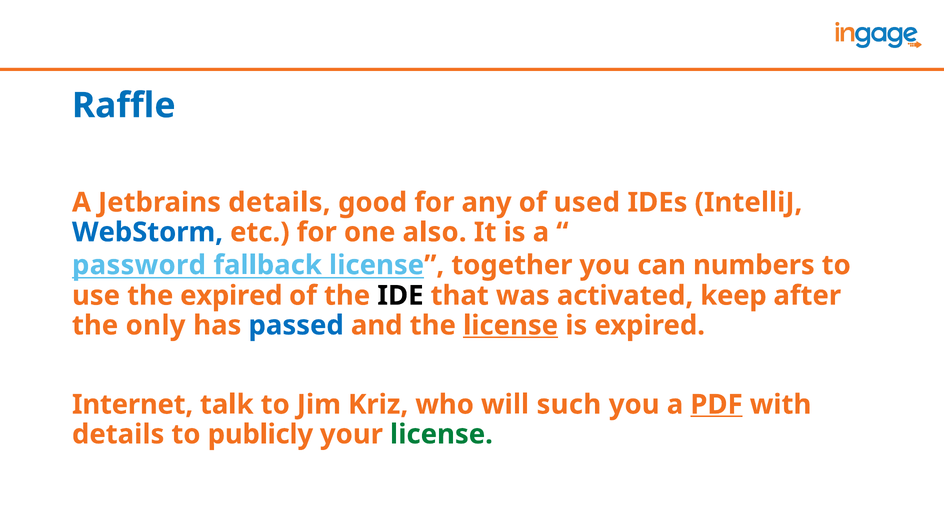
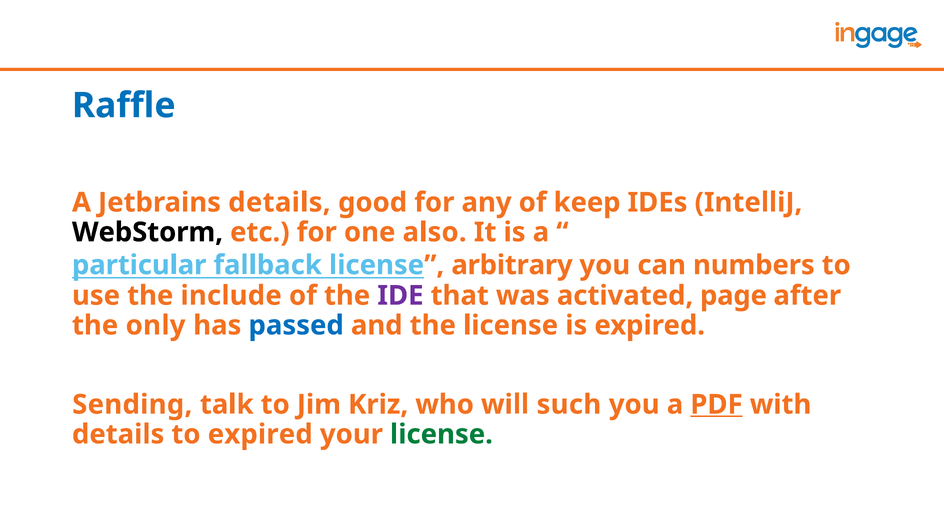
used: used -> keep
WebStorm colour: blue -> black
password: password -> particular
together: together -> arbitrary
the expired: expired -> include
IDE colour: black -> purple
keep: keep -> page
license at (511, 325) underline: present -> none
Internet: Internet -> Sending
to publicly: publicly -> expired
